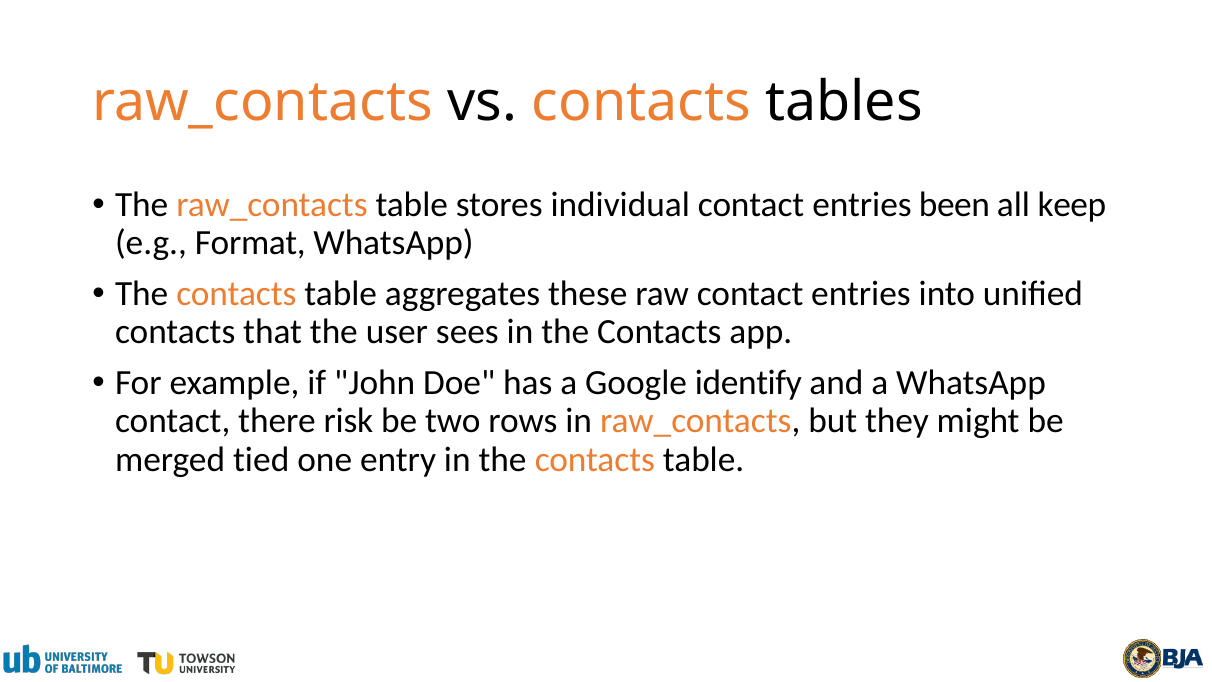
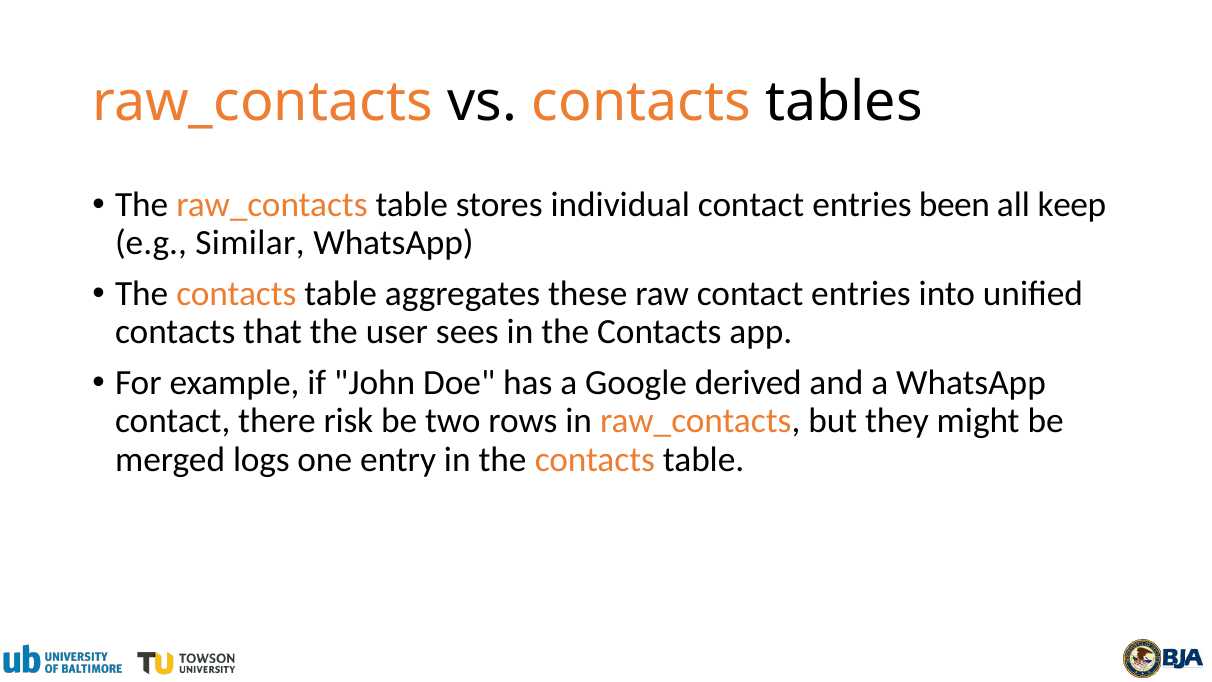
Format: Format -> Similar
identify: identify -> derived
tied: tied -> logs
